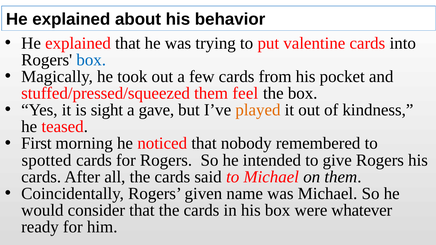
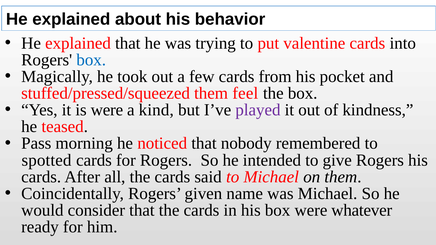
is sight: sight -> were
gave: gave -> kind
played colour: orange -> purple
First: First -> Pass
